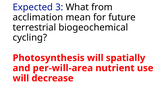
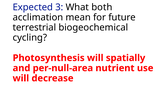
from: from -> both
per-will-area: per-will-area -> per-null-area
